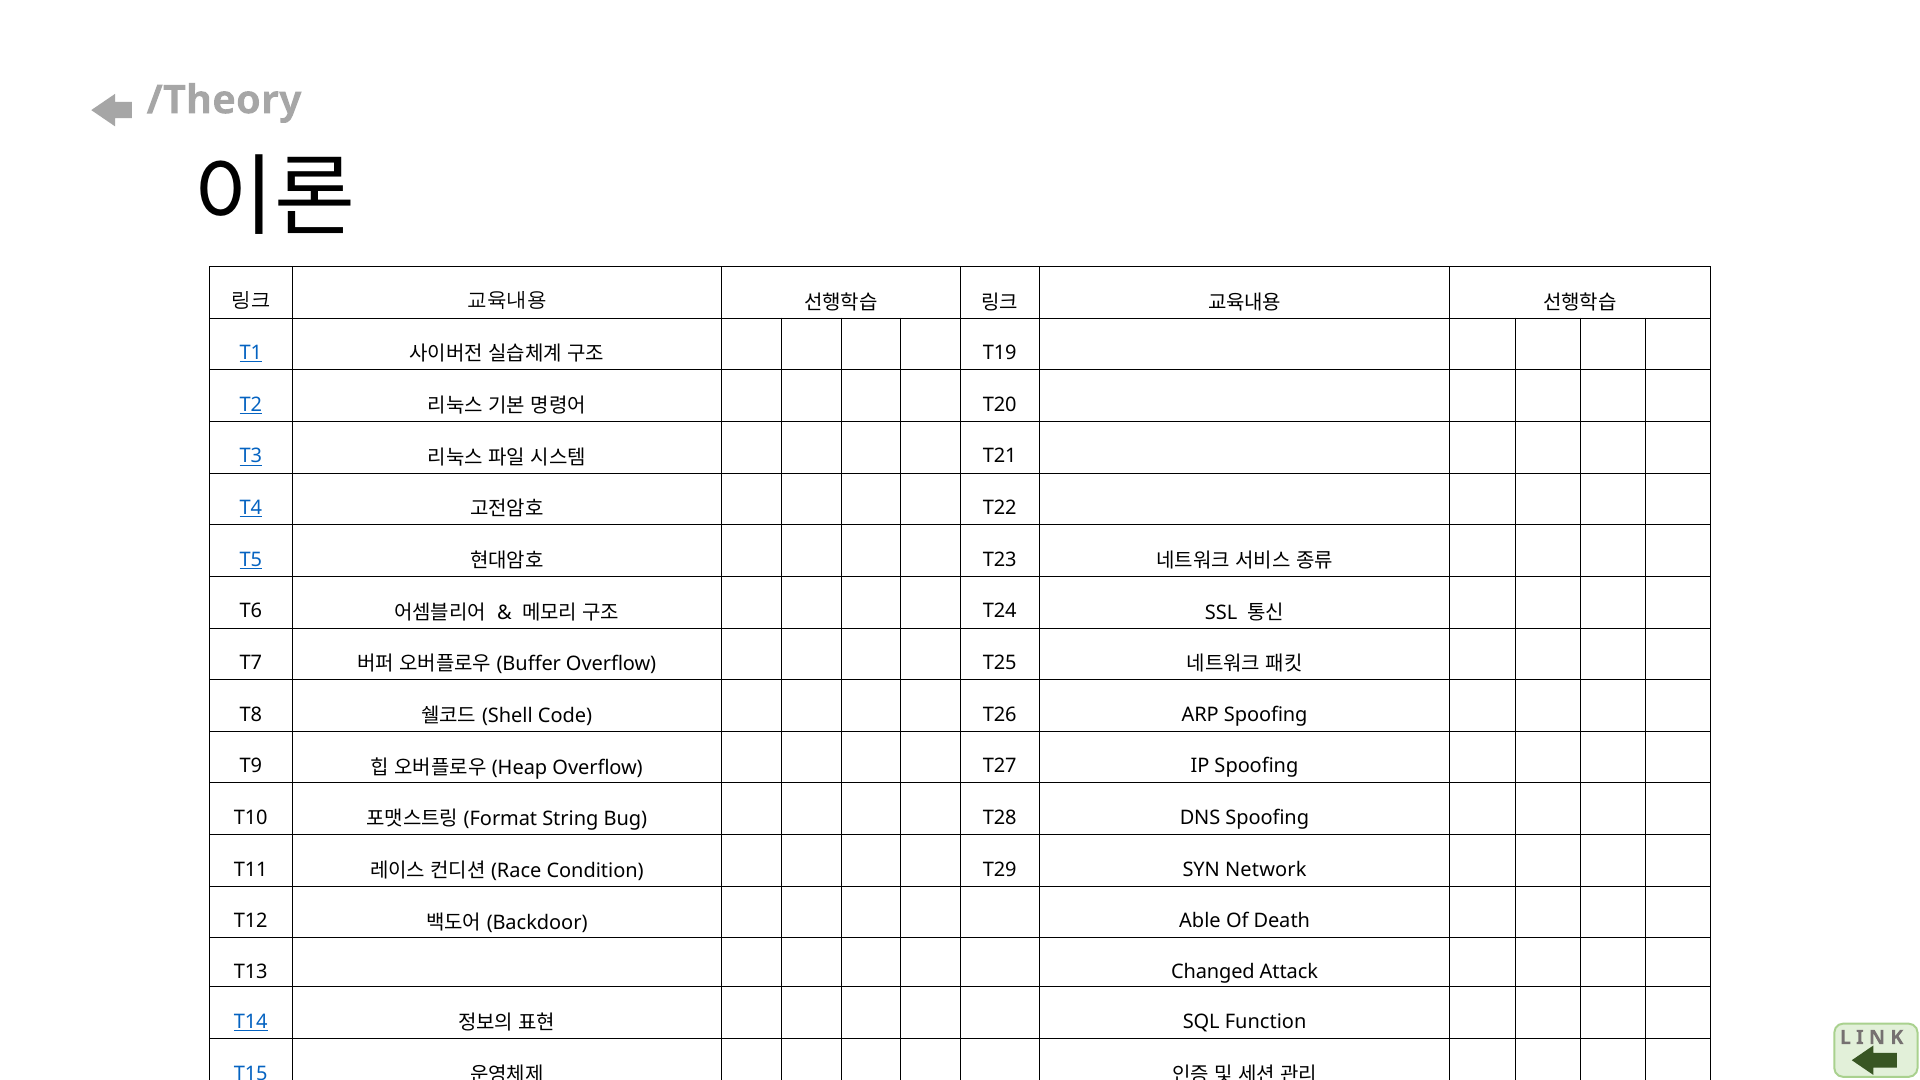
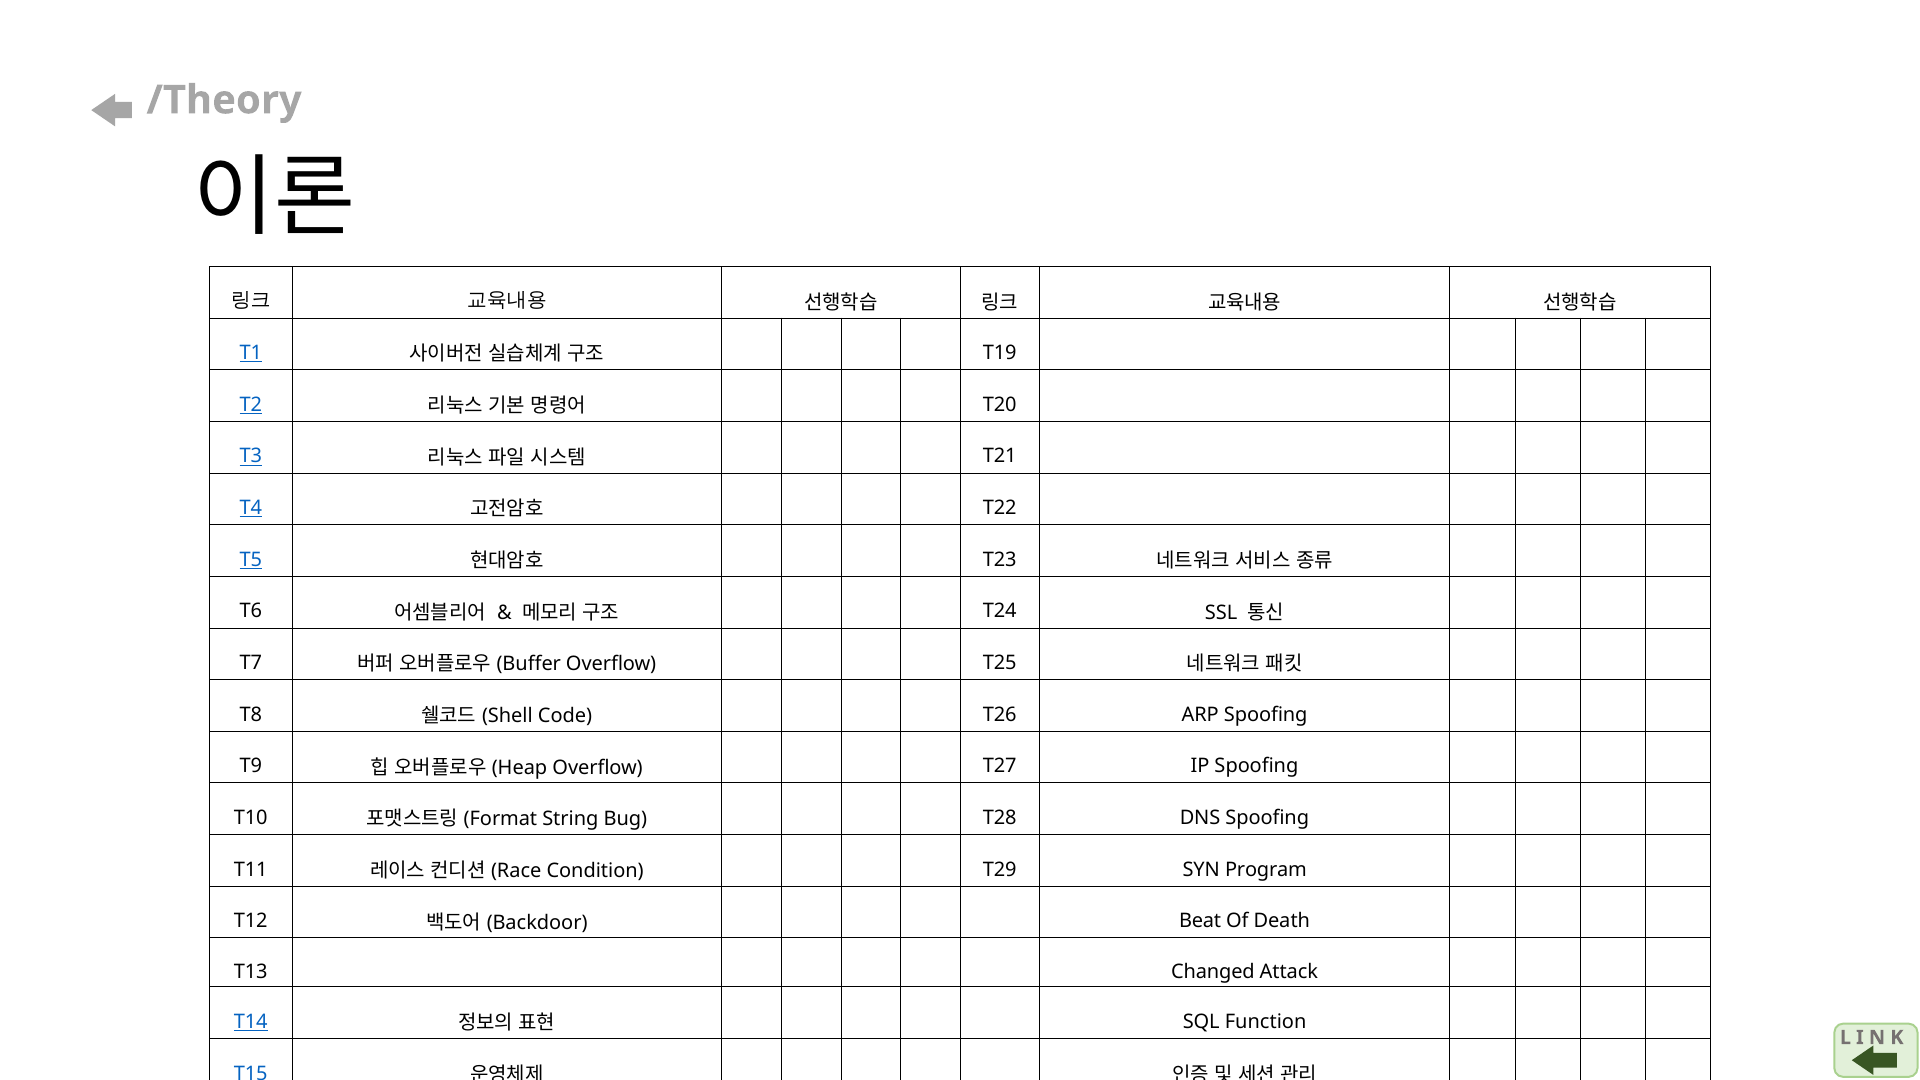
Network: Network -> Program
Able: Able -> Beat
